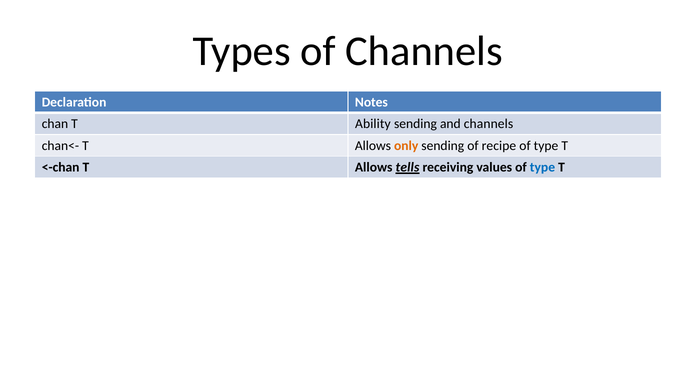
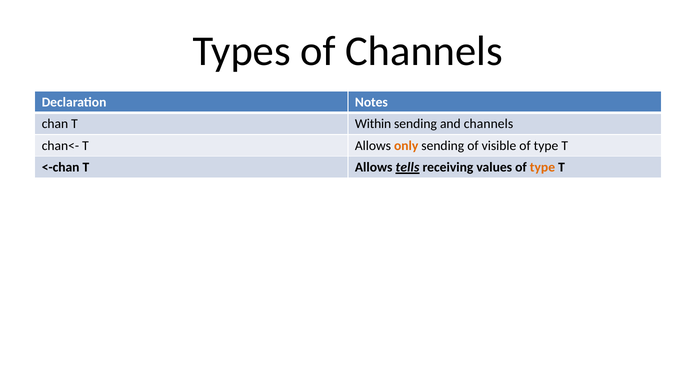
Ability: Ability -> Within
recipe: recipe -> visible
type at (542, 167) colour: blue -> orange
